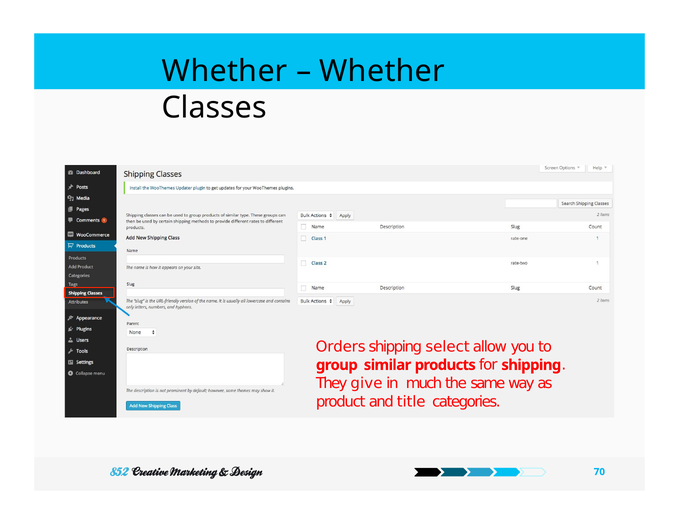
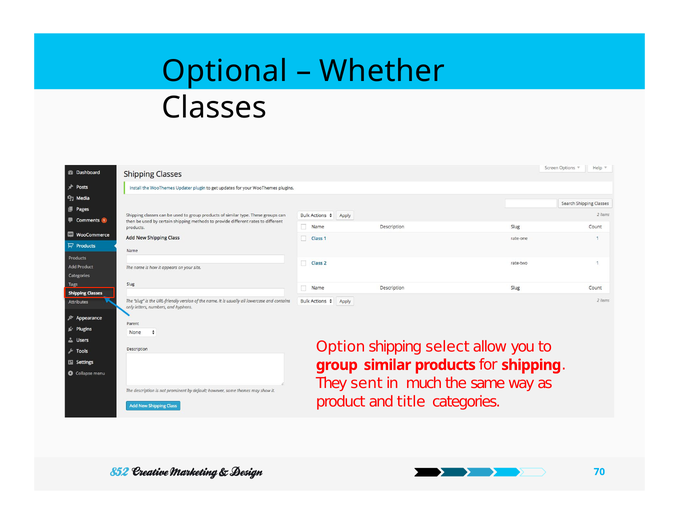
Whether at (225, 71): Whether -> Optional
Orders: Orders -> Option
give: give -> sent
